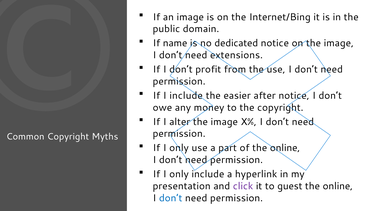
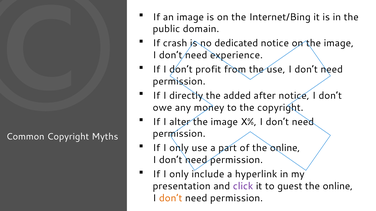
name: name -> crash
extensions: extensions -> experience
I include: include -> directly
easier: easier -> added
don’t at (171, 198) colour: blue -> orange
